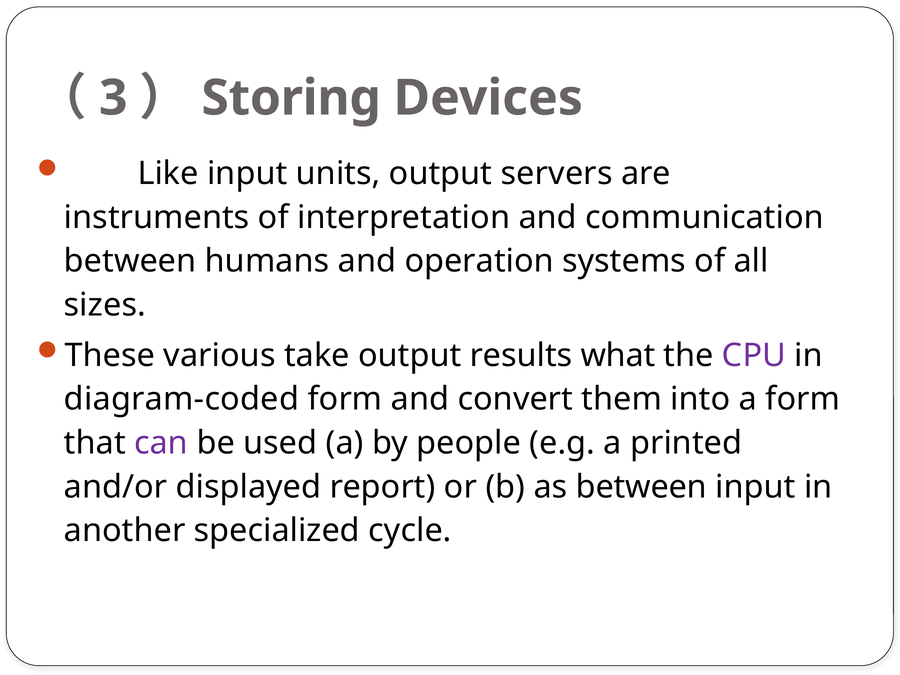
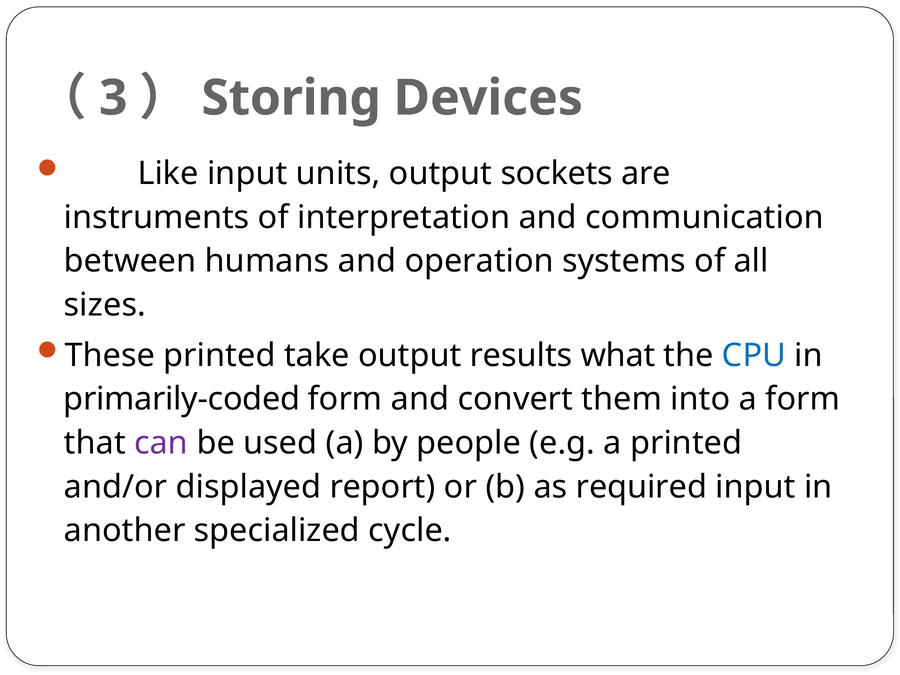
servers: servers -> sockets
These various: various -> printed
CPU colour: purple -> blue
diagram-coded: diagram-coded -> primarily-coded
as between: between -> required
